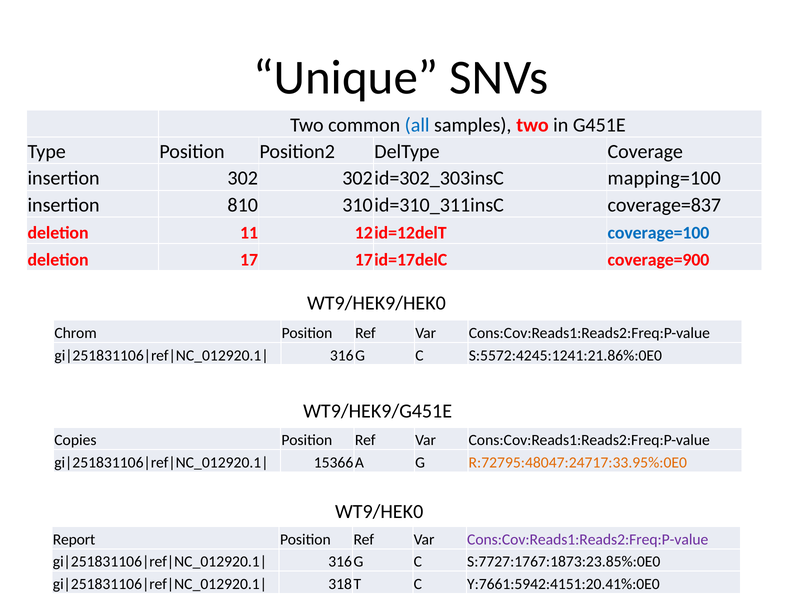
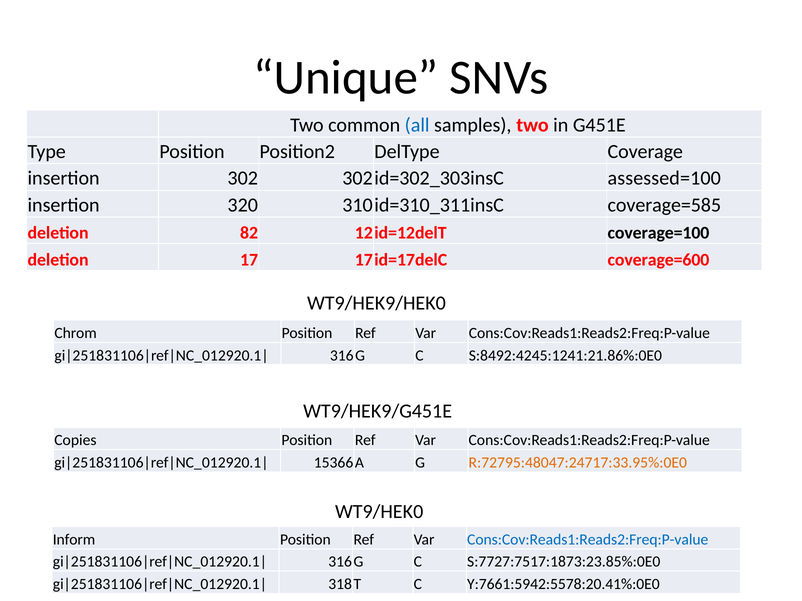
mapping=100: mapping=100 -> assessed=100
810: 810 -> 320
coverage=837: coverage=837 -> coverage=585
11: 11 -> 82
coverage=100 colour: blue -> black
coverage=900: coverage=900 -> coverage=600
S:5572:4245:1241:21.86%:0E0: S:5572:4245:1241:21.86%:0E0 -> S:8492:4245:1241:21.86%:0E0
Report: Report -> Inform
Cons:Cov:Reads1:Reads2:Freq:P-value at (588, 540) colour: purple -> blue
S:7727:1767:1873:23.85%:0E0: S:7727:1767:1873:23.85%:0E0 -> S:7727:7517:1873:23.85%:0E0
Y:7661:5942:4151:20.41%:0E0: Y:7661:5942:4151:20.41%:0E0 -> Y:7661:5942:5578:20.41%:0E0
